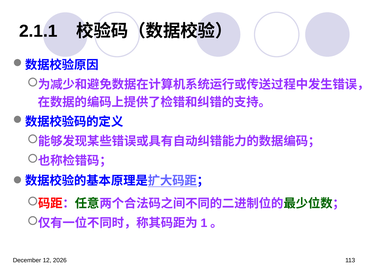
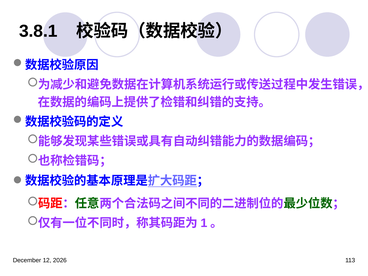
2.1.1: 2.1.1 -> 3.8.1
